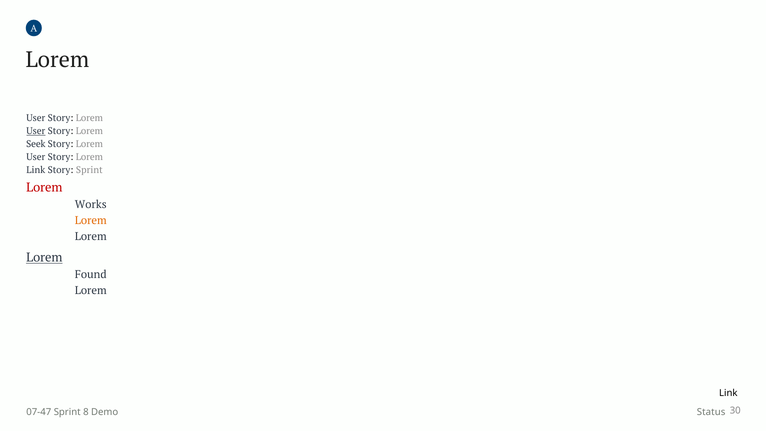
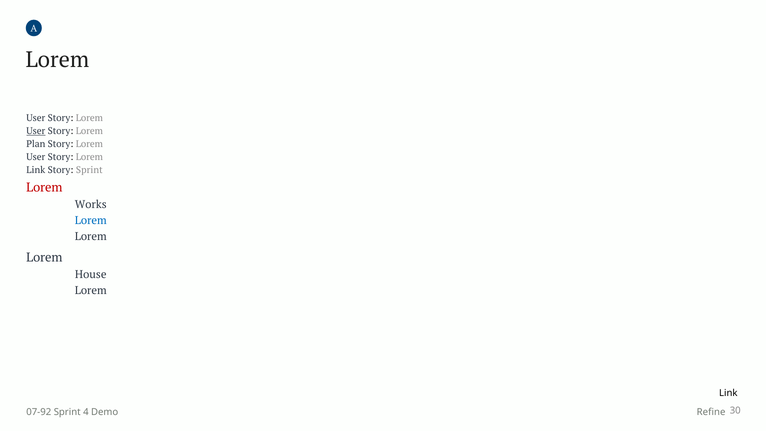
Seek: Seek -> Plan
Lorem at (91, 221) colour: orange -> blue
Lorem at (44, 258) underline: present -> none
Found: Found -> House
07-47: 07-47 -> 07-92
8: 8 -> 4
Status: Status -> Refine
